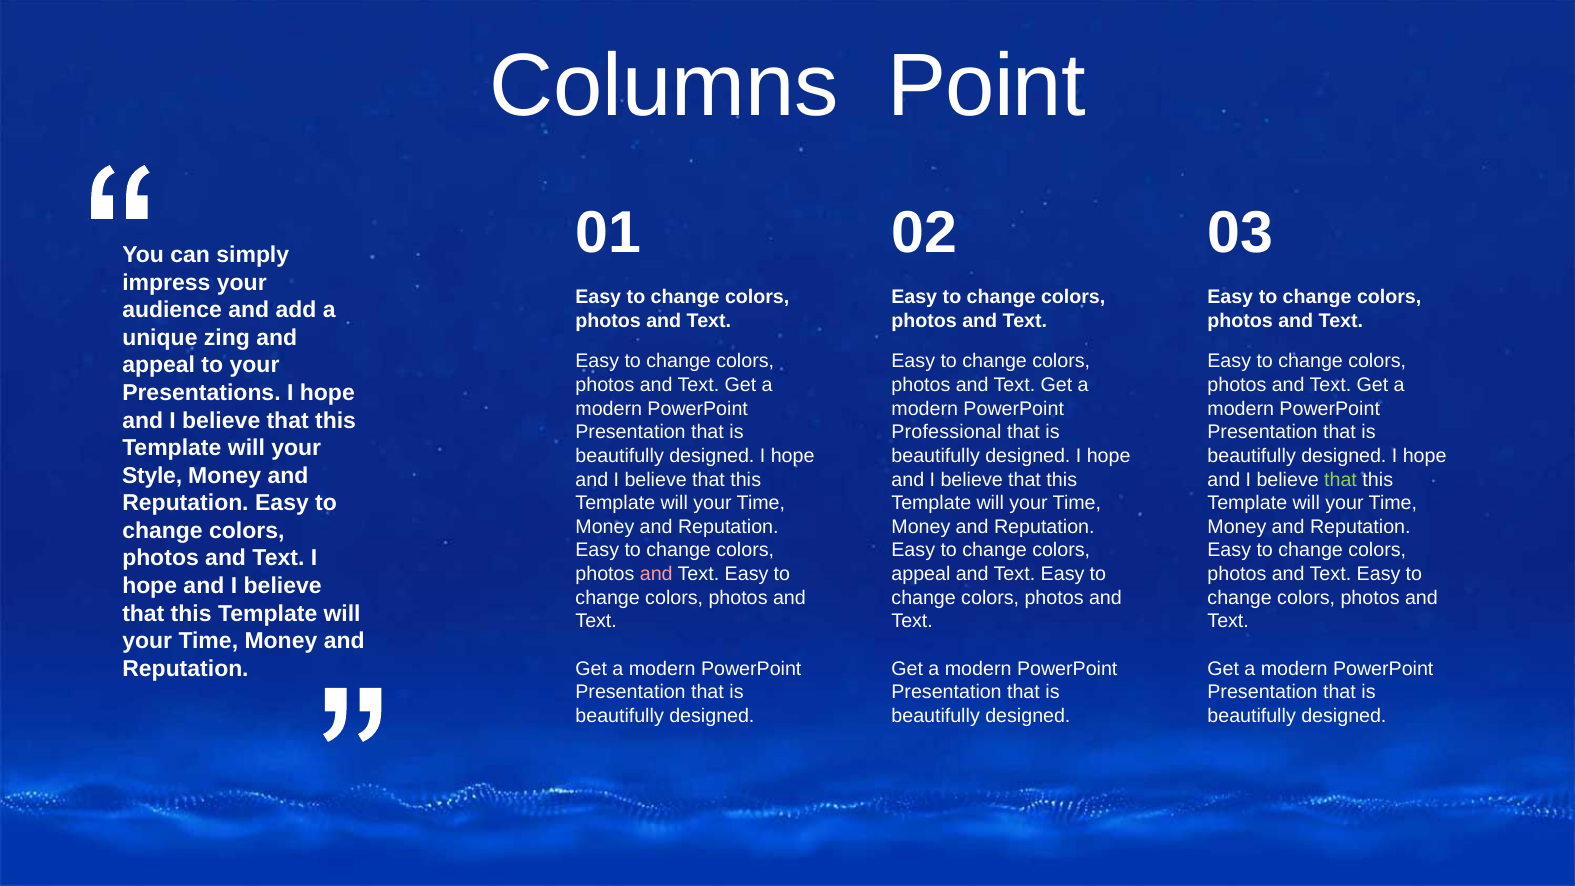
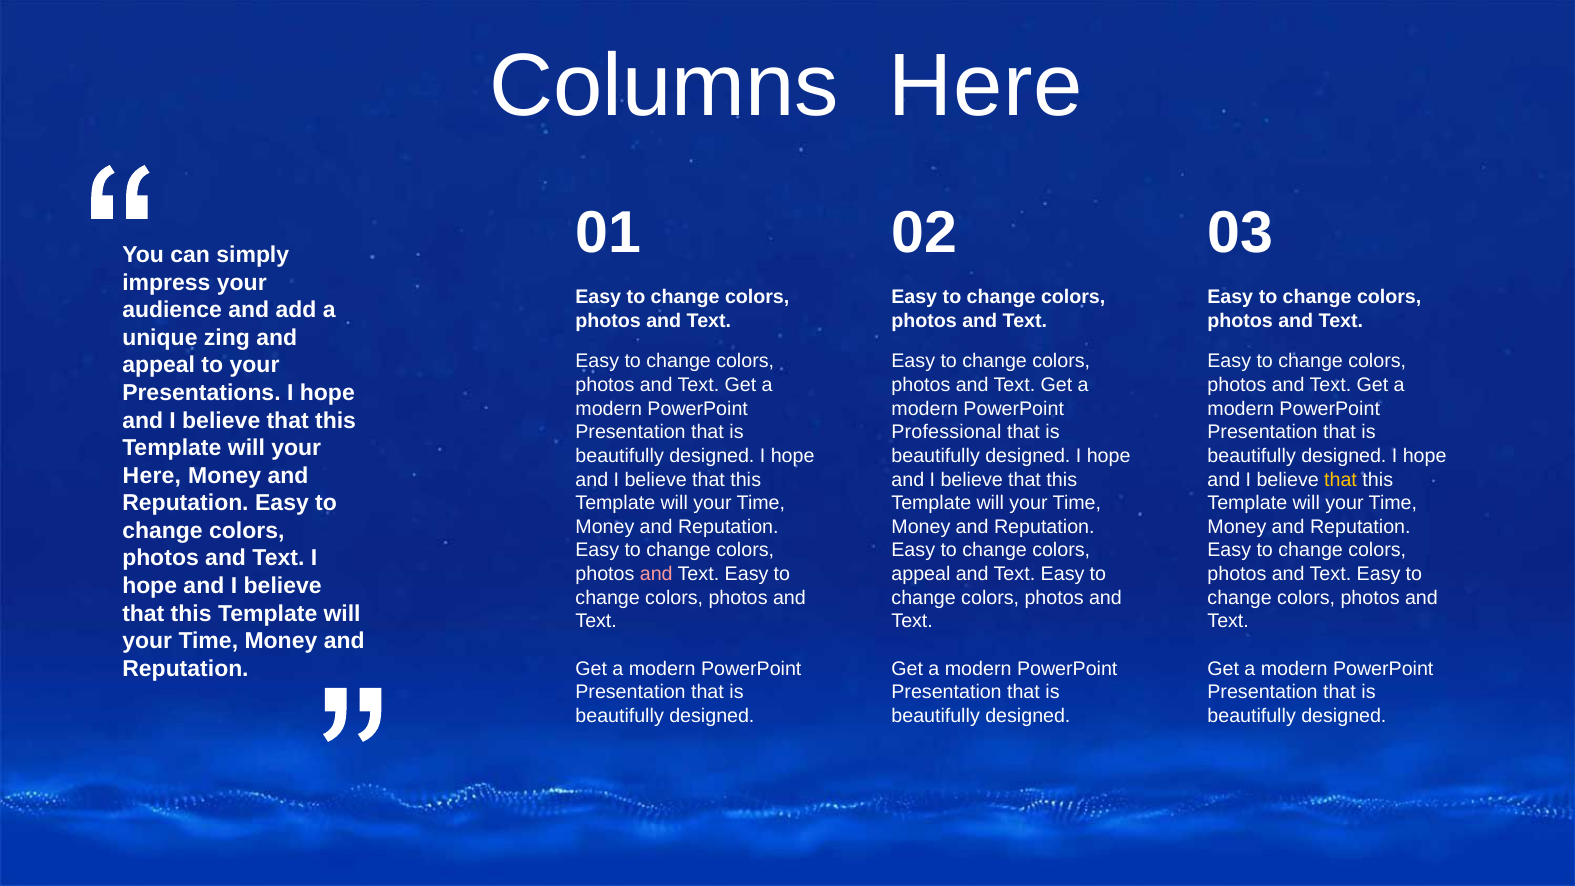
Columns Point: Point -> Here
Style at (152, 476): Style -> Here
that at (1341, 480) colour: light green -> yellow
